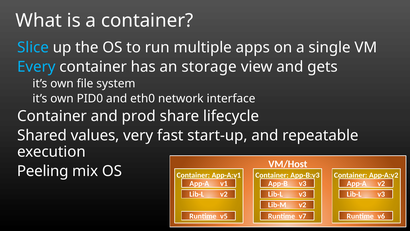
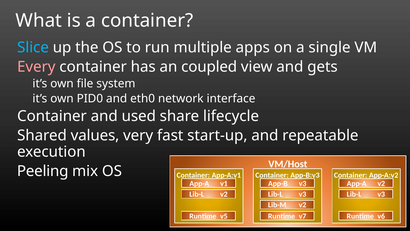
Every colour: light blue -> pink
storage: storage -> coupled
prod: prod -> used
